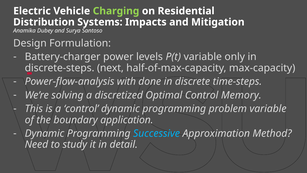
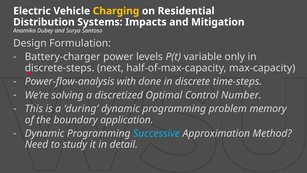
Charging colour: light green -> yellow
Memory: Memory -> Number
a control: control -> during
problem variable: variable -> memory
